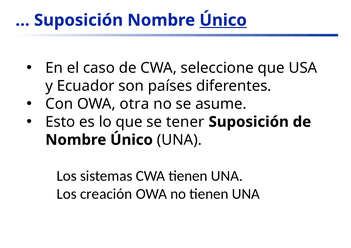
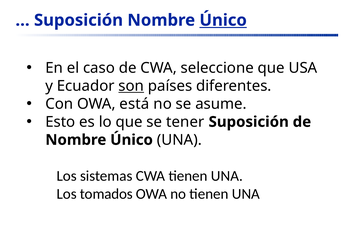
son underline: none -> present
otra: otra -> está
creación: creación -> tomados
